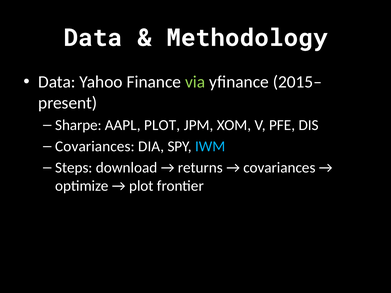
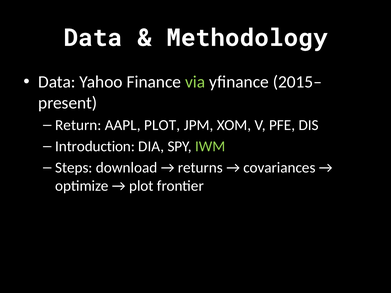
Sharpe: Sharpe -> Return
Covariances at (95, 147): Covariances -> Introduction
IWM colour: light blue -> light green
